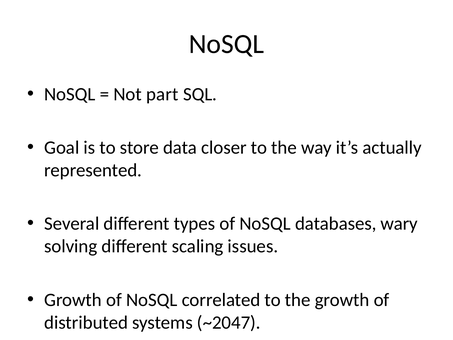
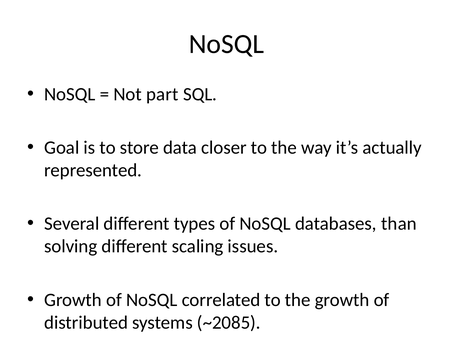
wary: wary -> than
~2047: ~2047 -> ~2085
